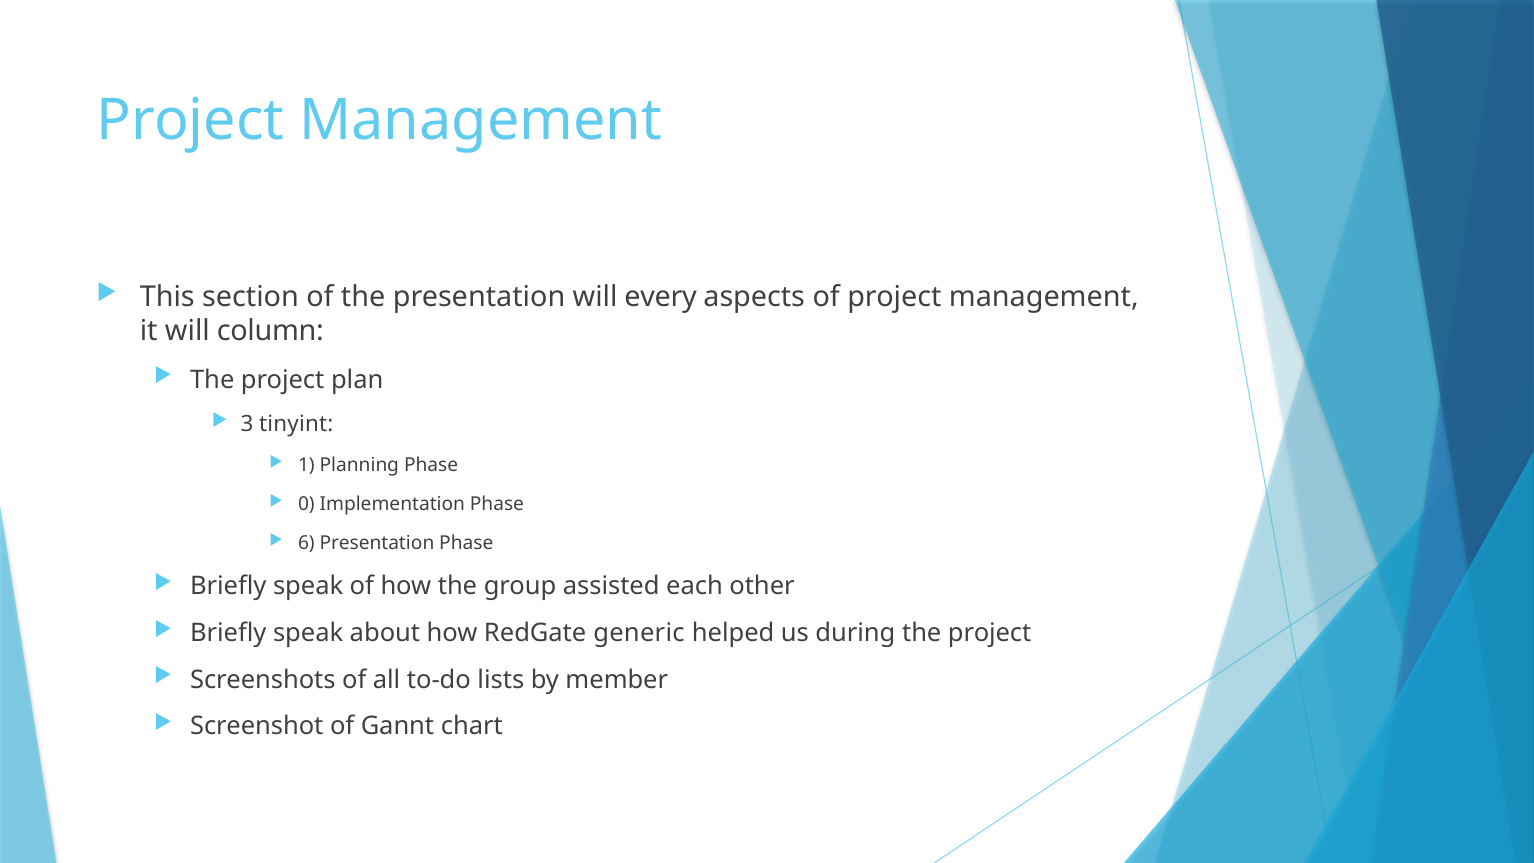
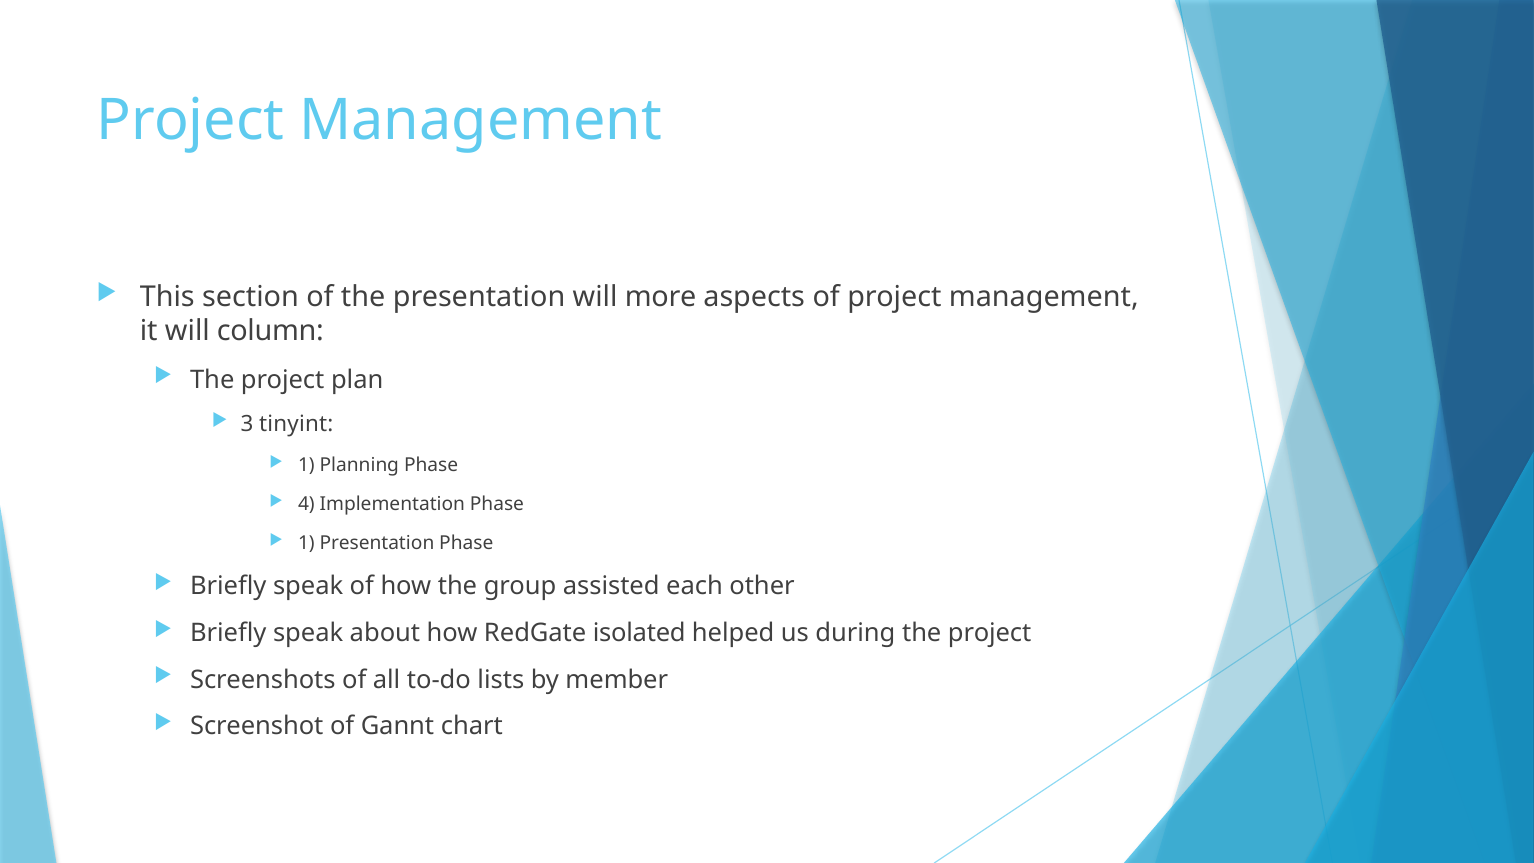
every: every -> more
0: 0 -> 4
6 at (306, 543): 6 -> 1
generic: generic -> isolated
